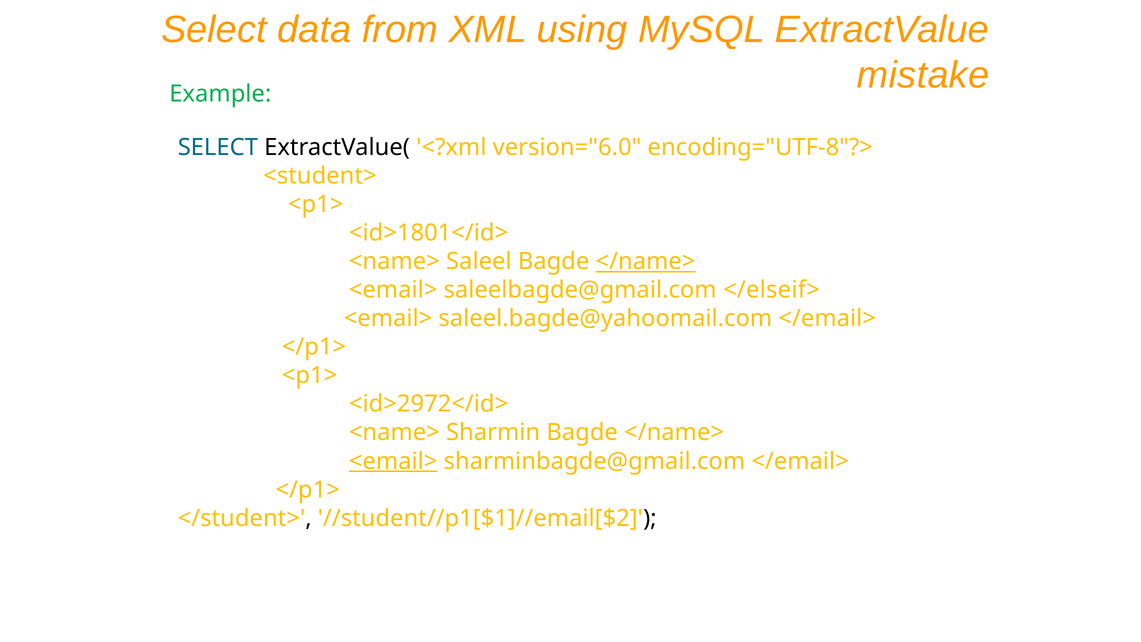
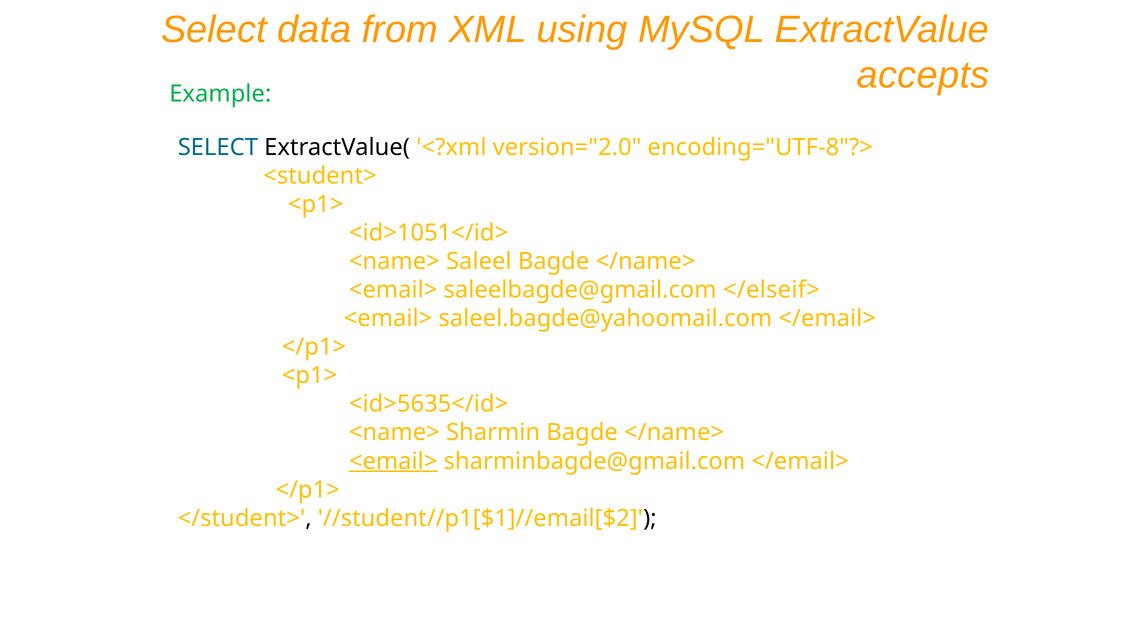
mistake: mistake -> accepts
version="6.0: version="6.0 -> version="2.0
<id>1801</id>: <id>1801</id> -> <id>1051</id>
</name> at (646, 261) underline: present -> none
<id>2972</id>: <id>2972</id> -> <id>5635</id>
